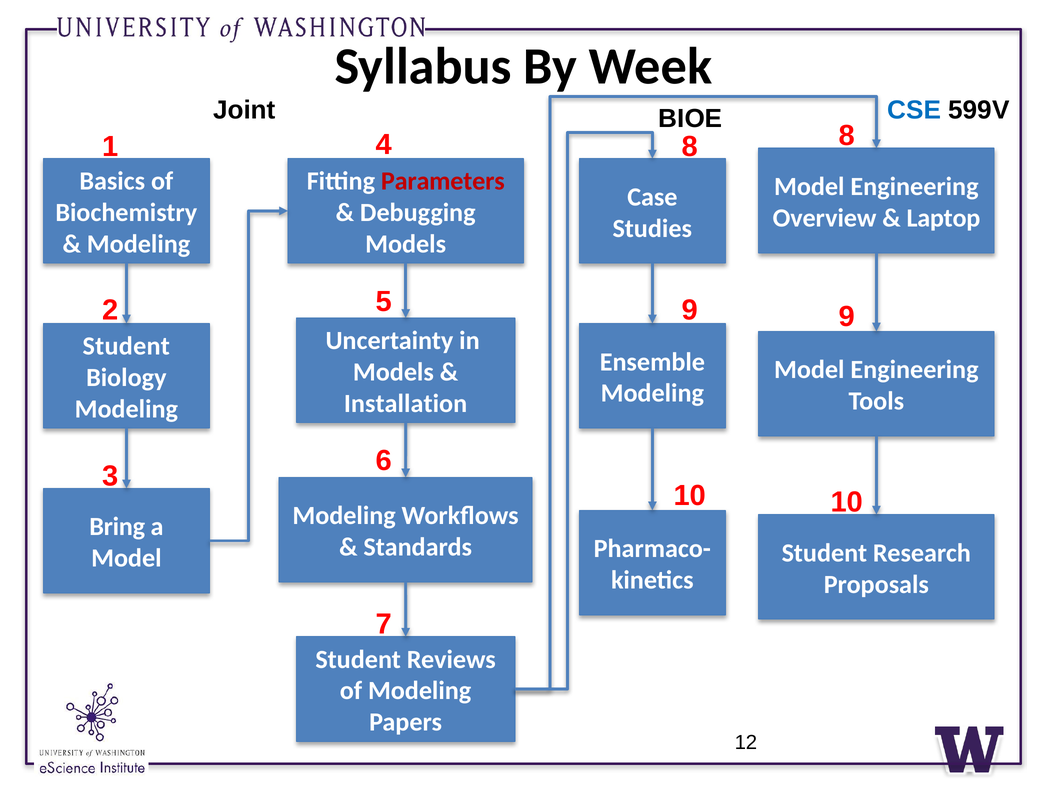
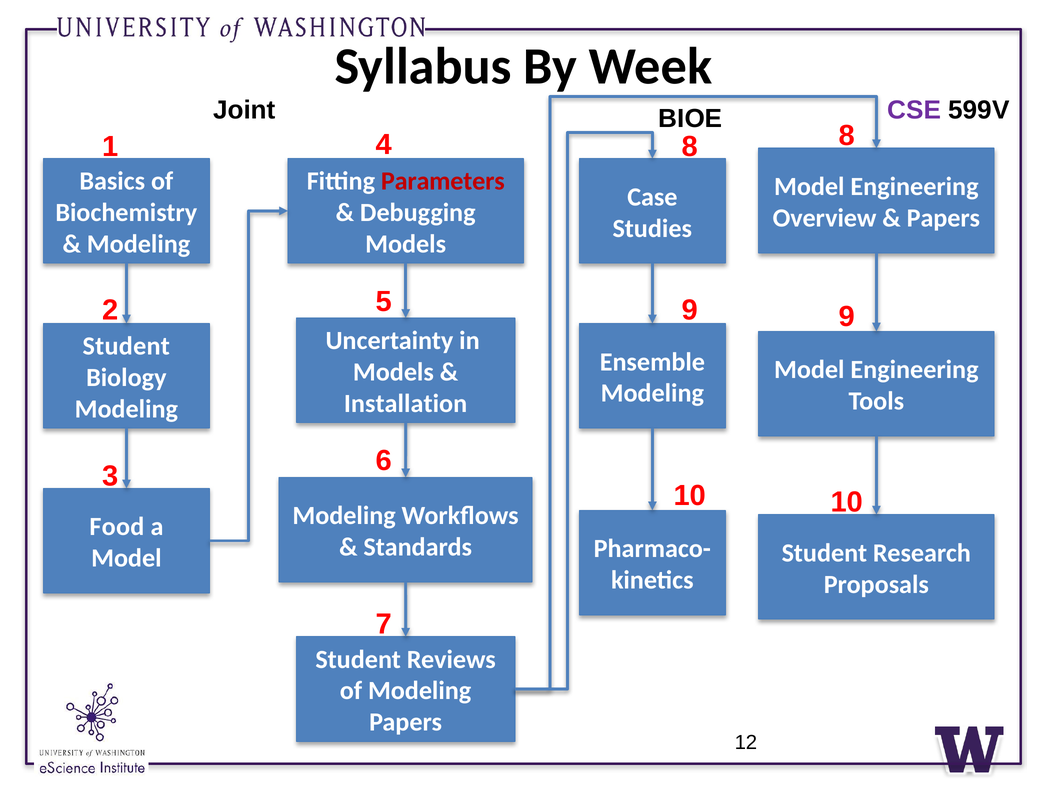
CSE colour: blue -> purple
Laptop at (943, 218): Laptop -> Papers
Bring: Bring -> Food
